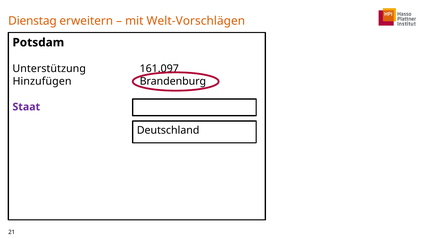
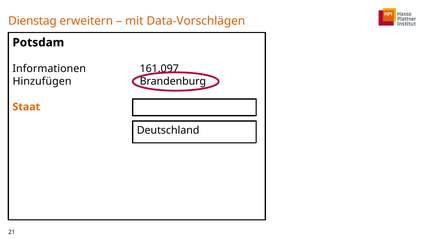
Welt-Vorschlägen: Welt-Vorschlägen -> Data-Vorschlägen
Unterstützung: Unterstützung -> Informationen
Staat colour: purple -> orange
